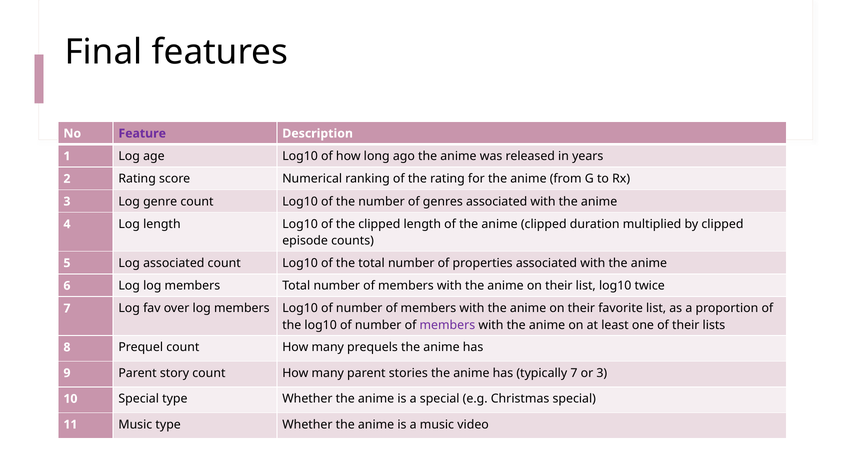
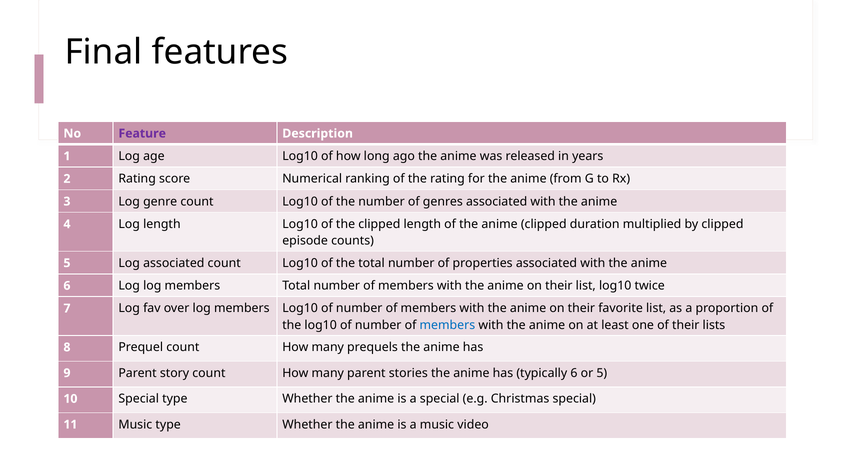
members at (447, 325) colour: purple -> blue
typically 7: 7 -> 6
or 3: 3 -> 5
